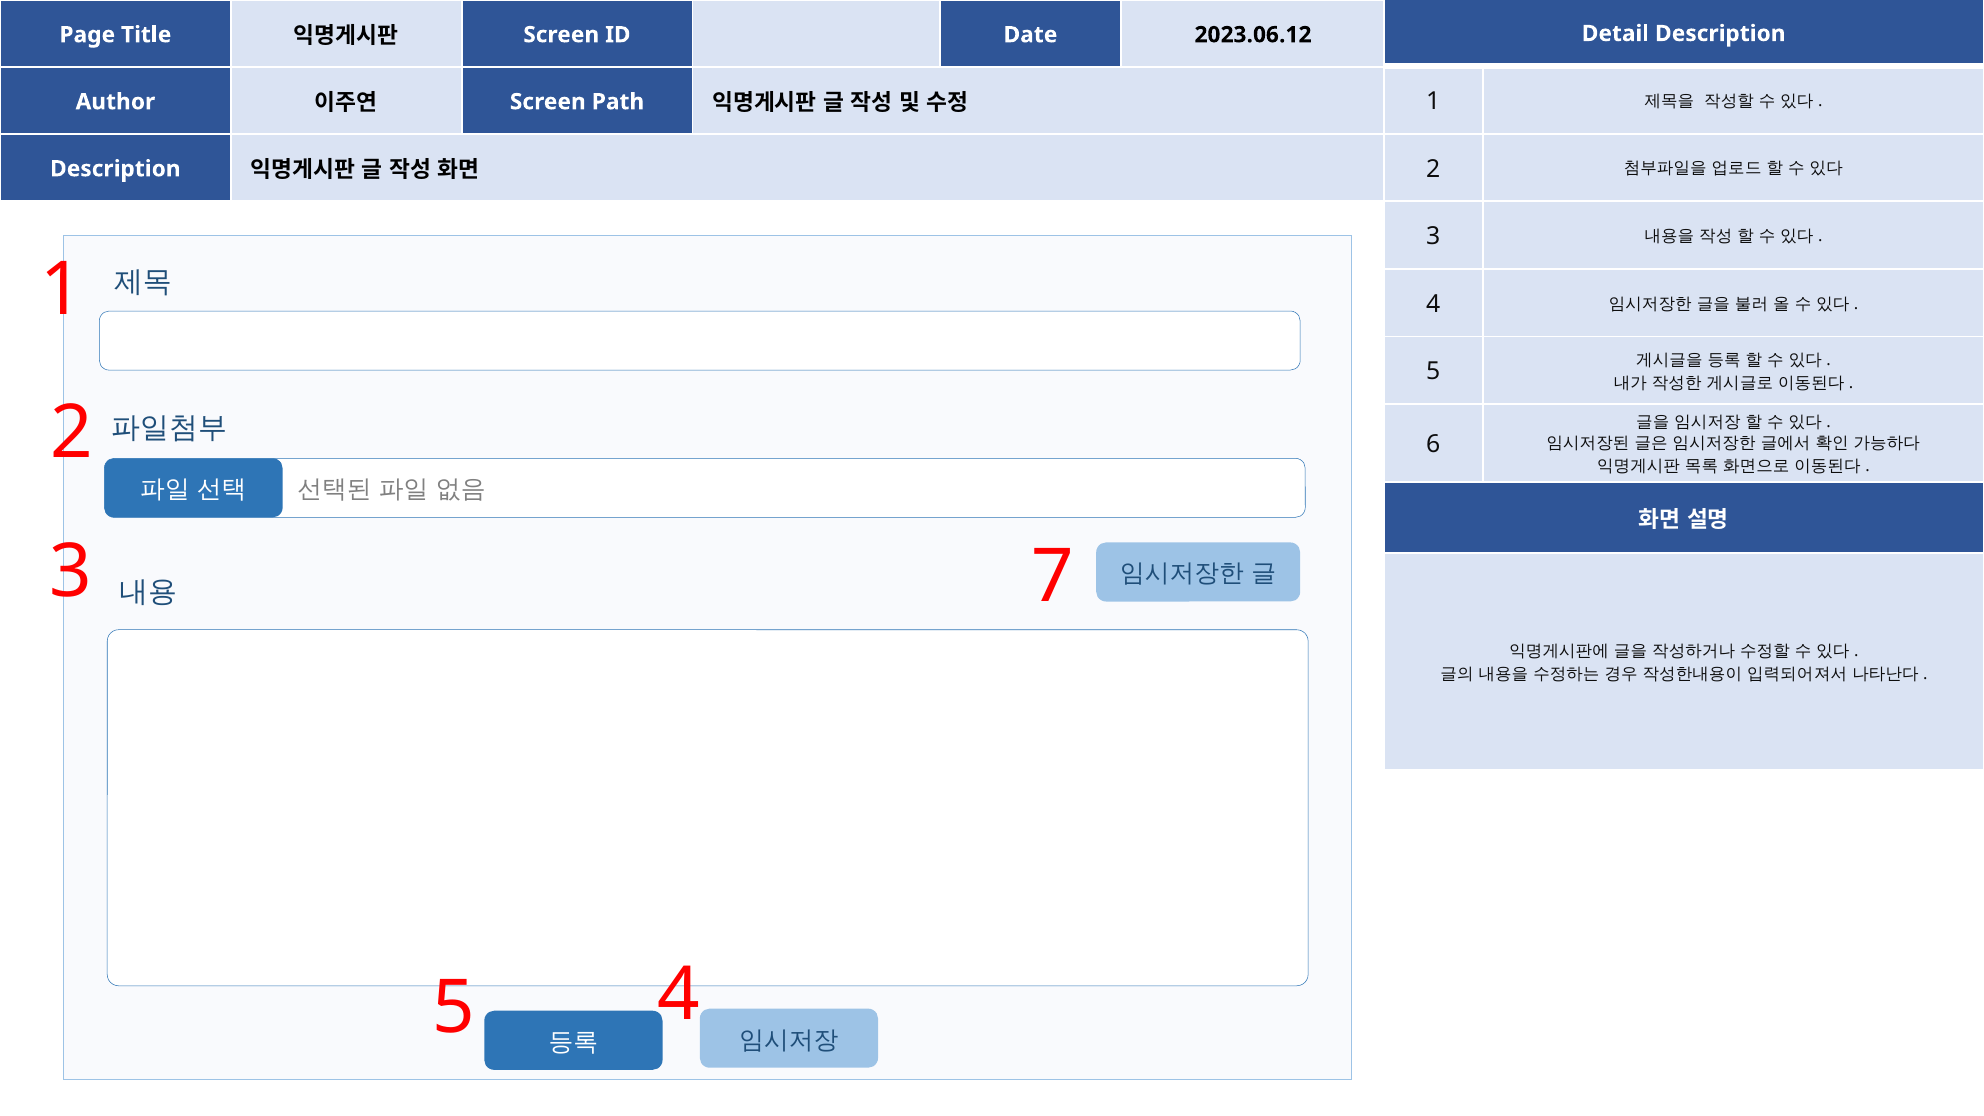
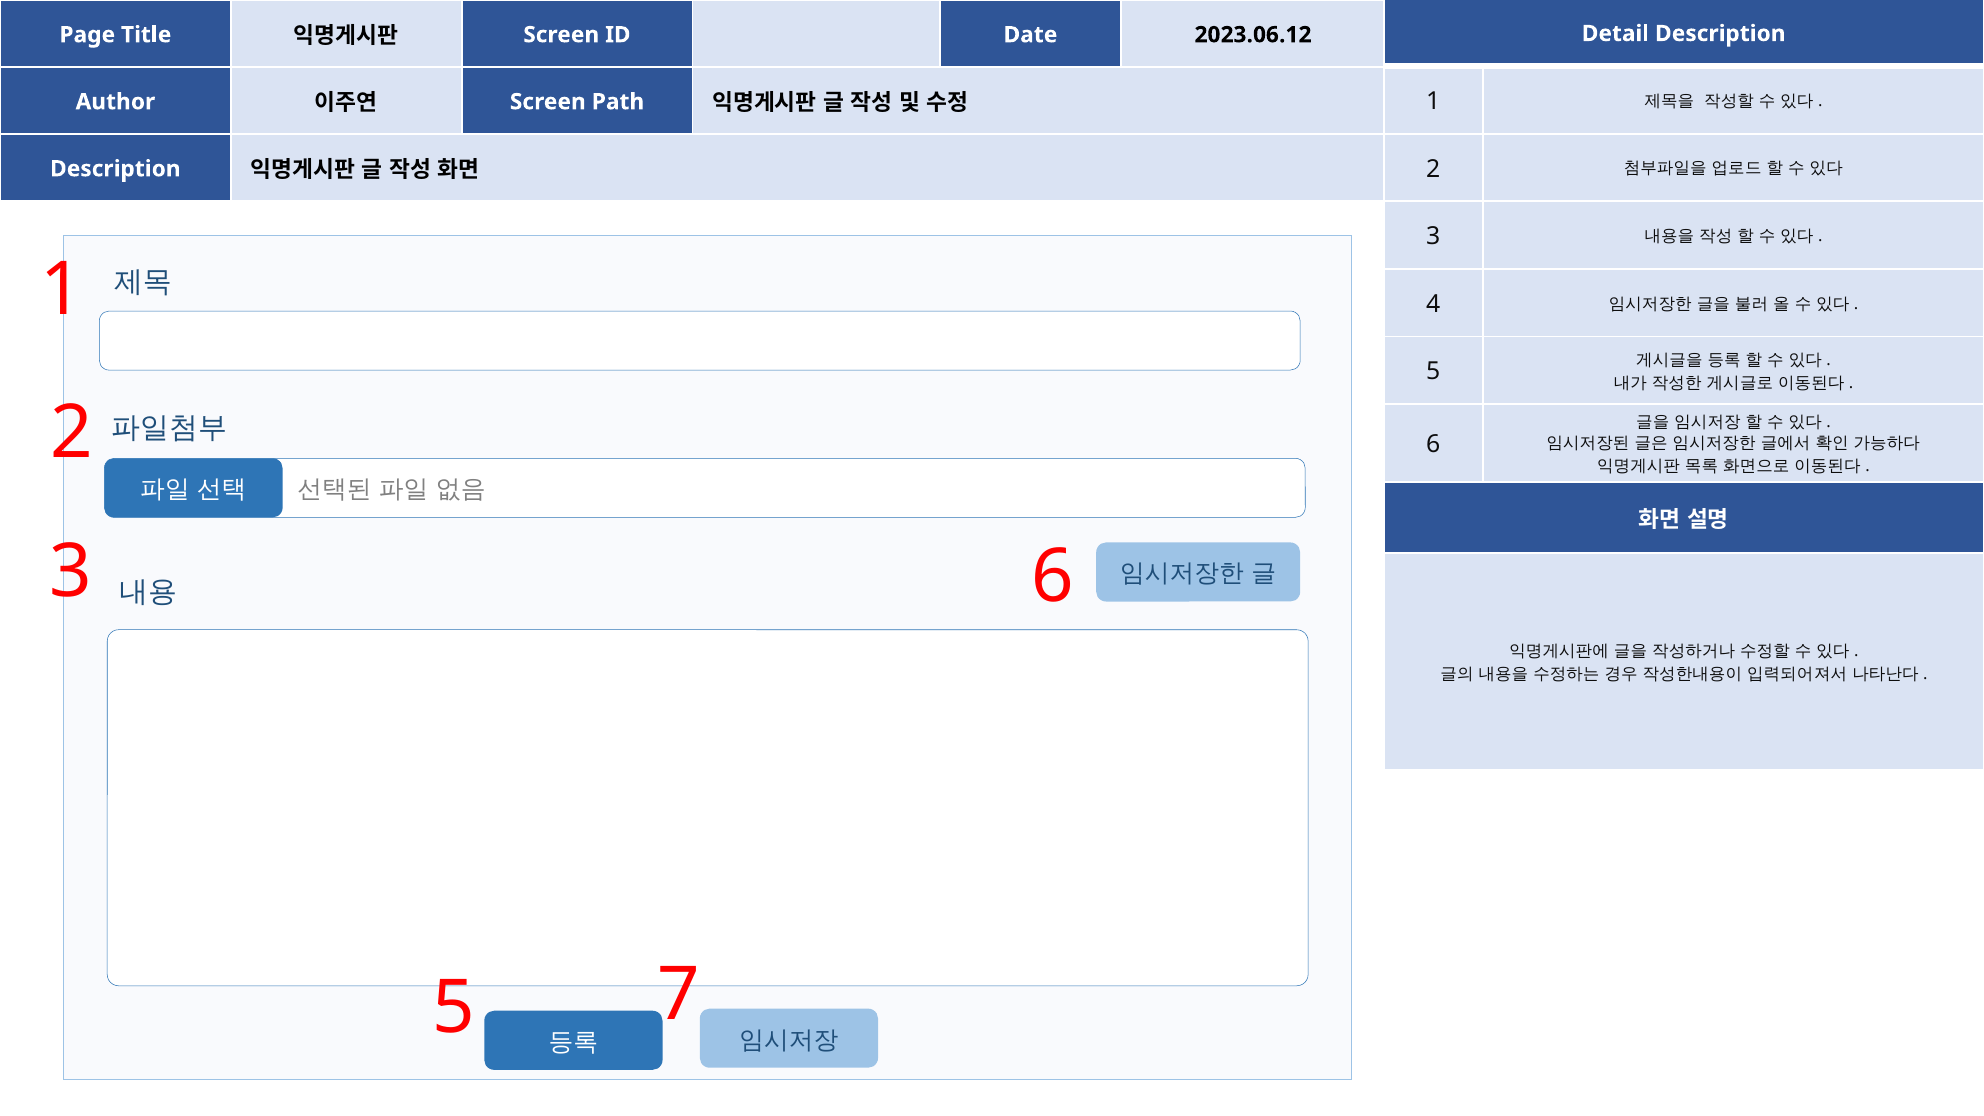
3 7: 7 -> 6
5 4: 4 -> 7
